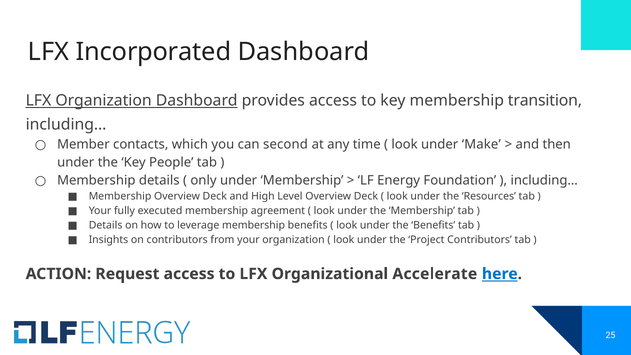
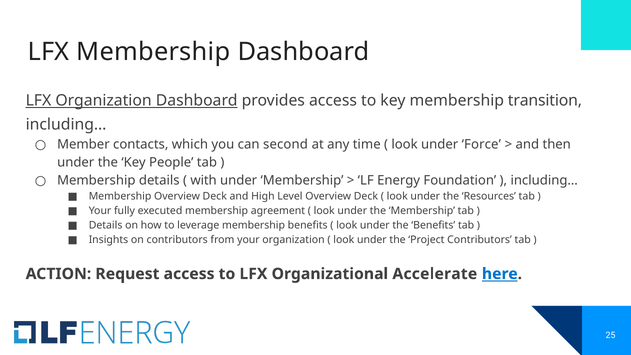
LFX Incorporated: Incorporated -> Membership
Make: Make -> Force
only: only -> with
